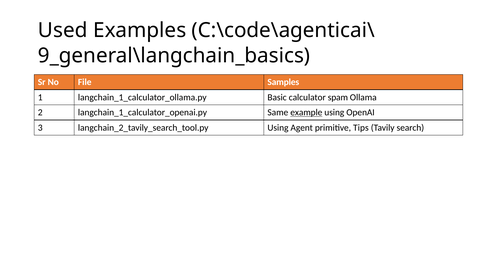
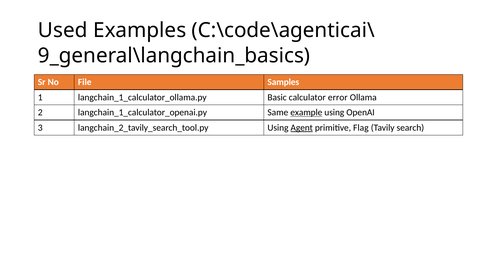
spam: spam -> error
Agent underline: none -> present
Tips: Tips -> Flag
